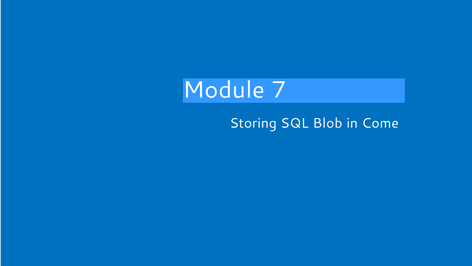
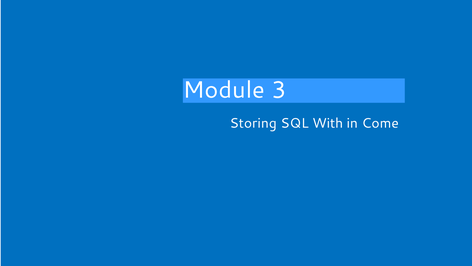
7: 7 -> 3
Blob: Blob -> With
